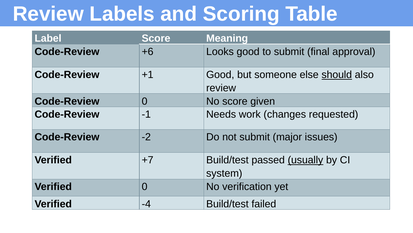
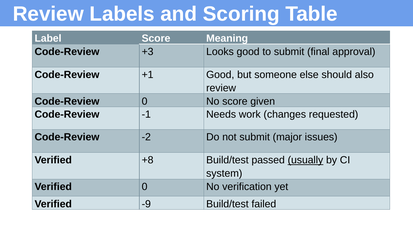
+6: +6 -> +3
should underline: present -> none
+7: +7 -> +8
-4: -4 -> -9
